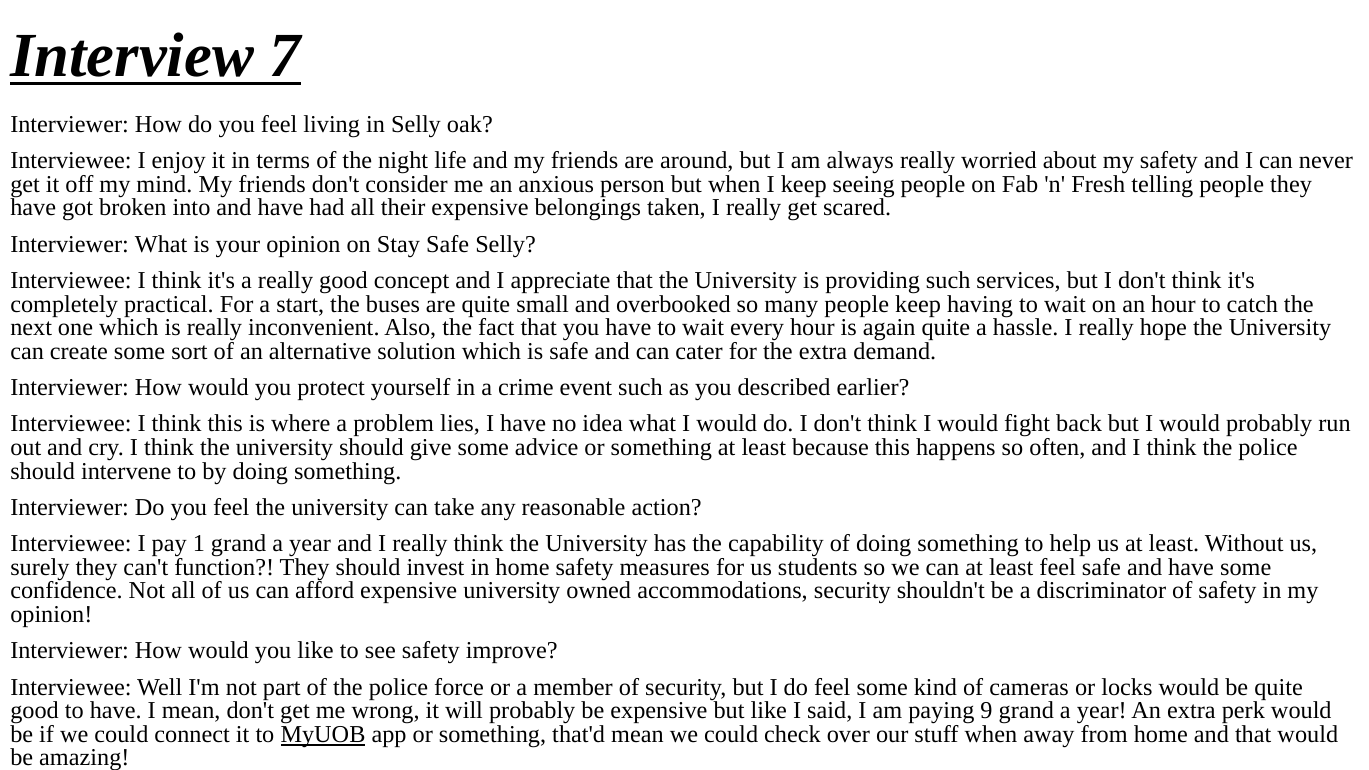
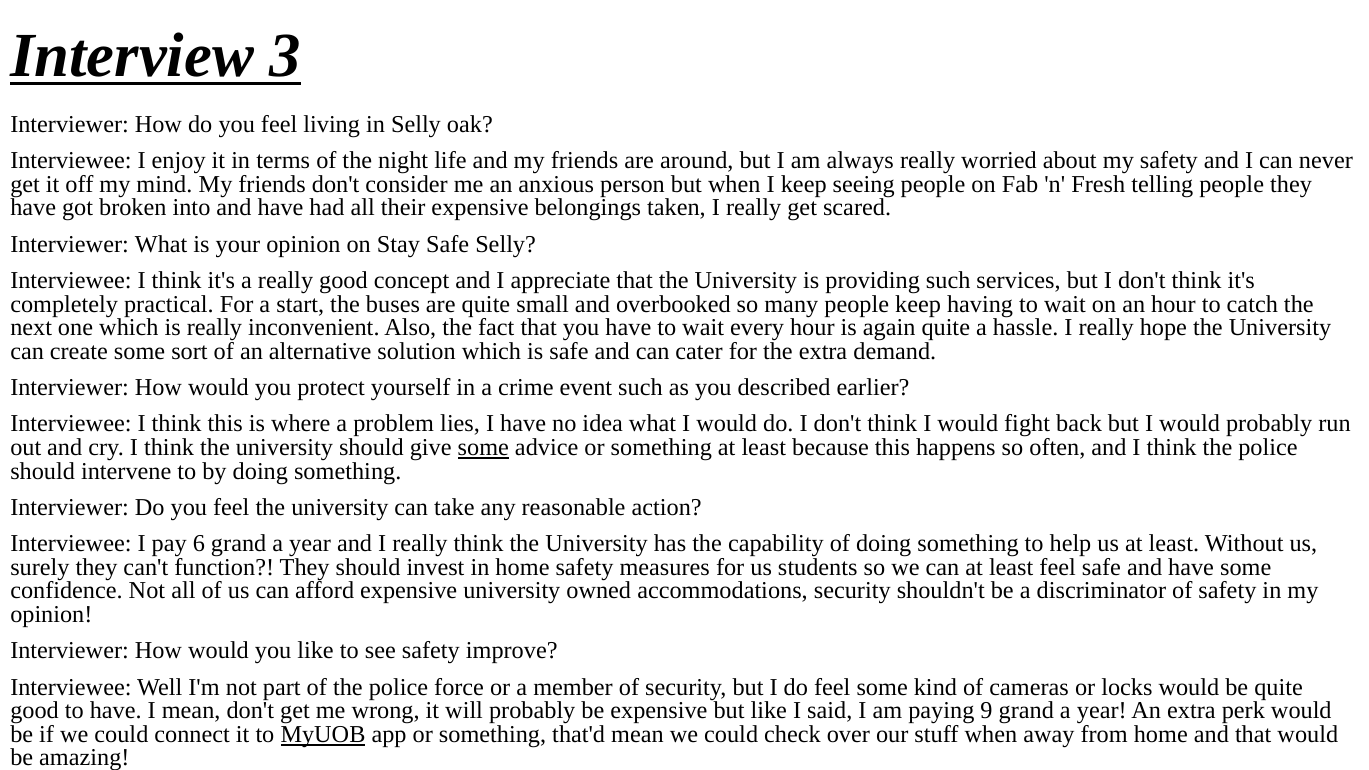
7: 7 -> 3
some at (483, 448) underline: none -> present
1: 1 -> 6
